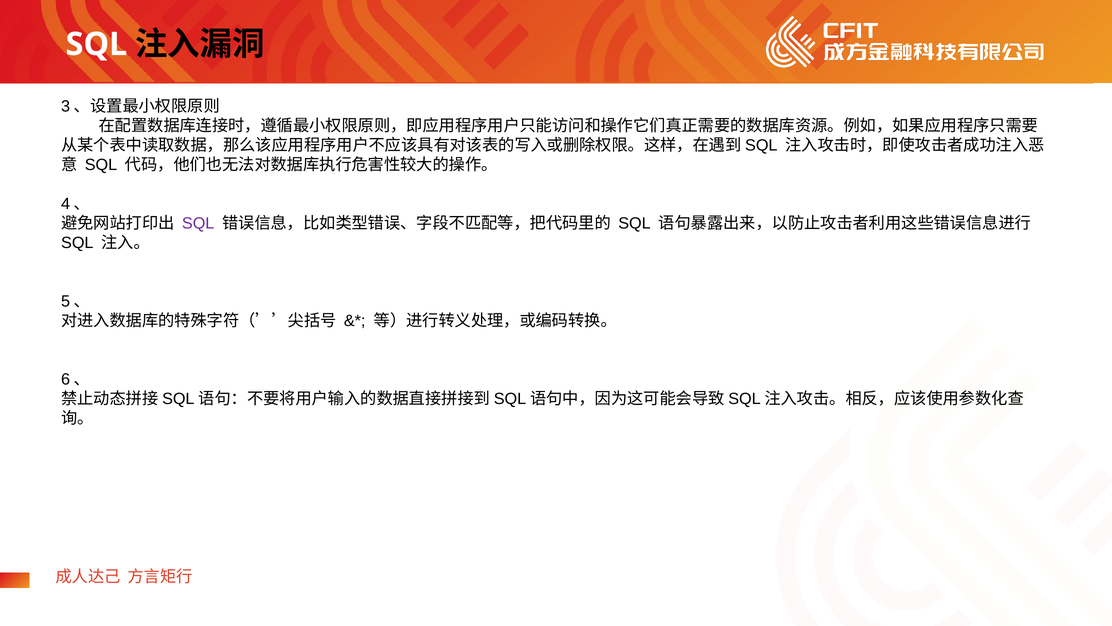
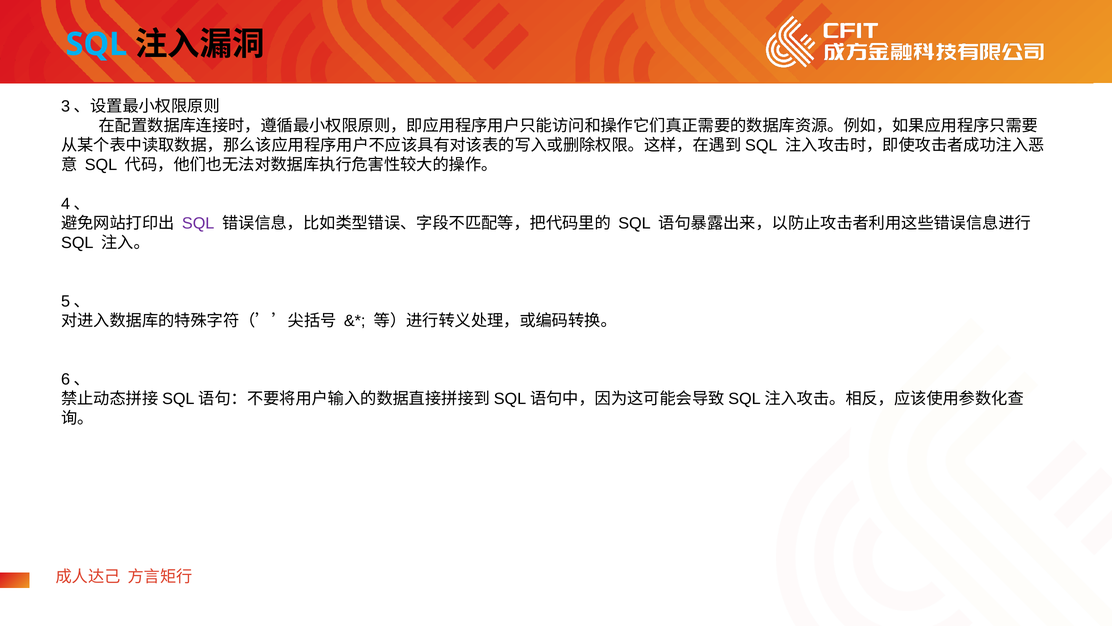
SQL at (96, 44) colour: white -> light blue
